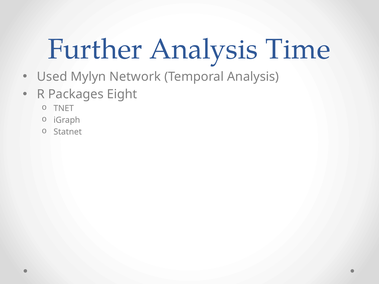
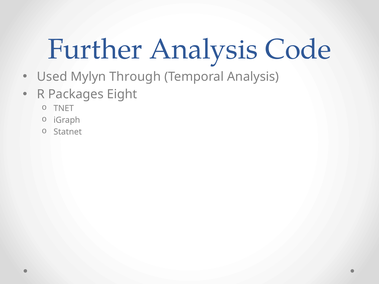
Time: Time -> Code
Network: Network -> Through
